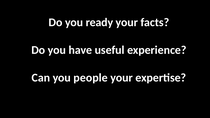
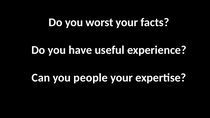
ready: ready -> worst
